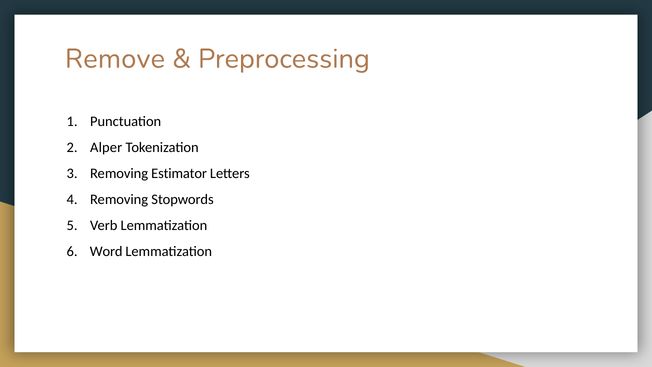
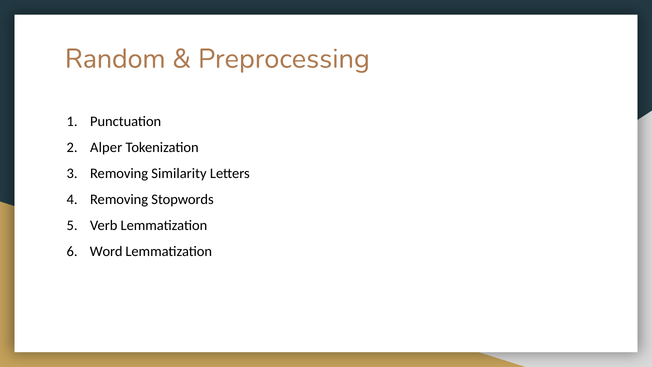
Remove: Remove -> Random
Estimator: Estimator -> Similarity
